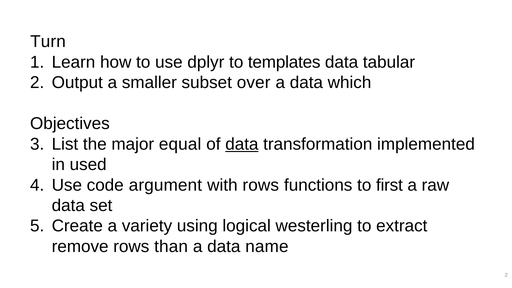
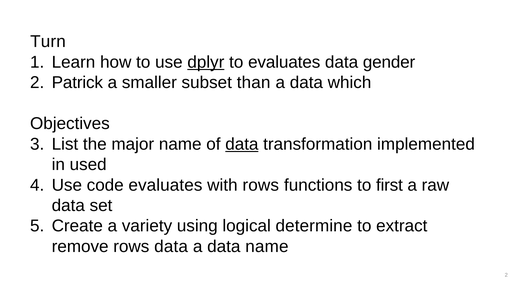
dplyr underline: none -> present
to templates: templates -> evaluates
tabular: tabular -> gender
Output: Output -> Patrick
over: over -> than
major equal: equal -> name
code argument: argument -> evaluates
westerling: westerling -> determine
rows than: than -> data
